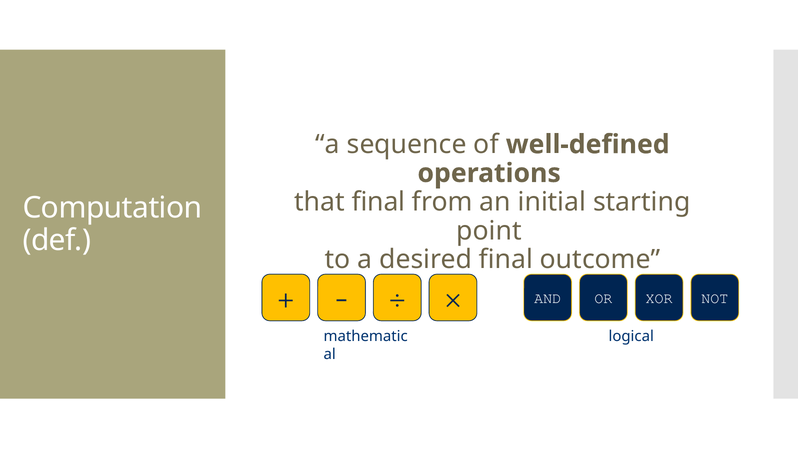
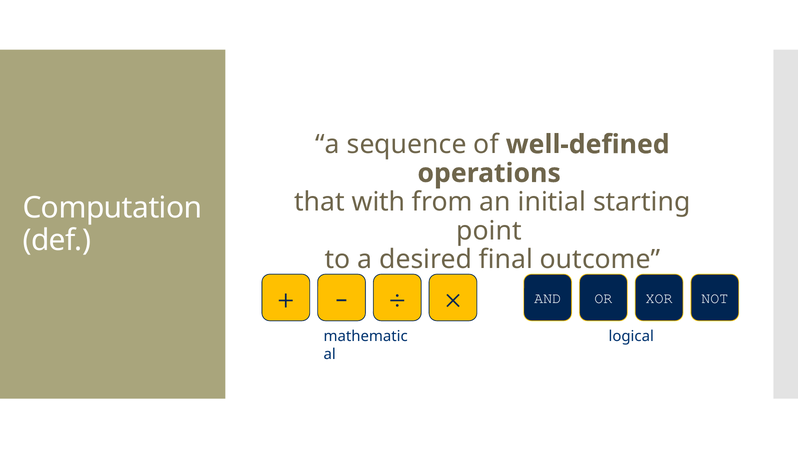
that final: final -> with
